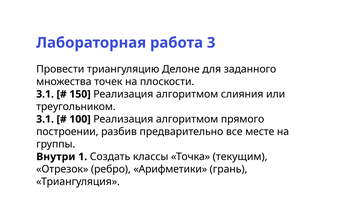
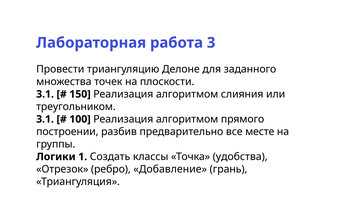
Внутри: Внутри -> Логики
текущим: текущим -> удобства
Арифметики: Арифметики -> Добавление
